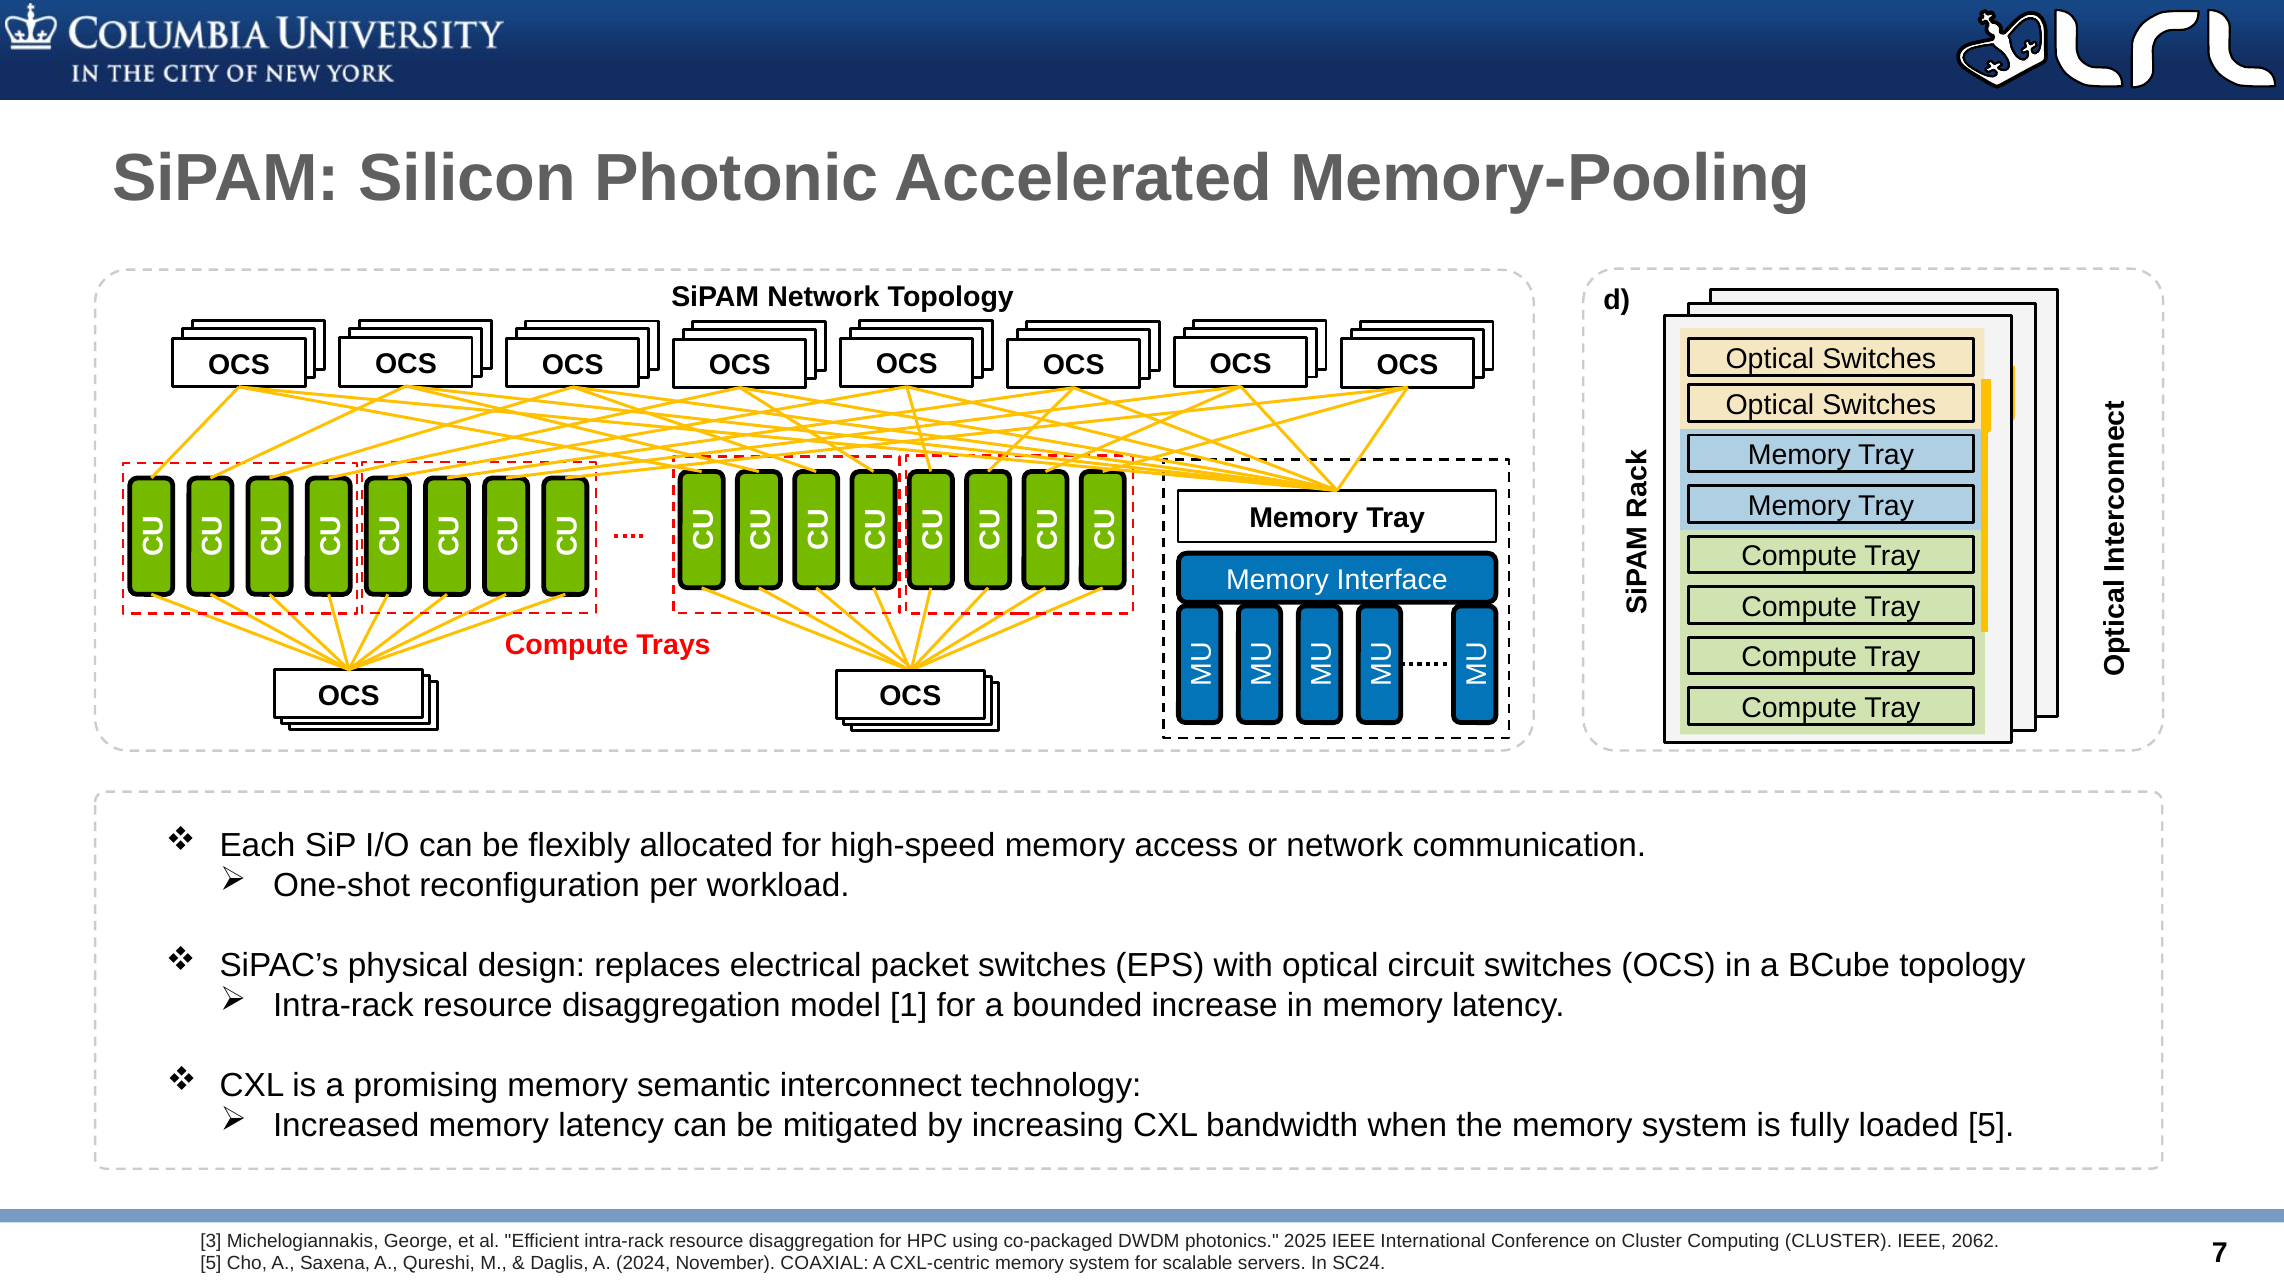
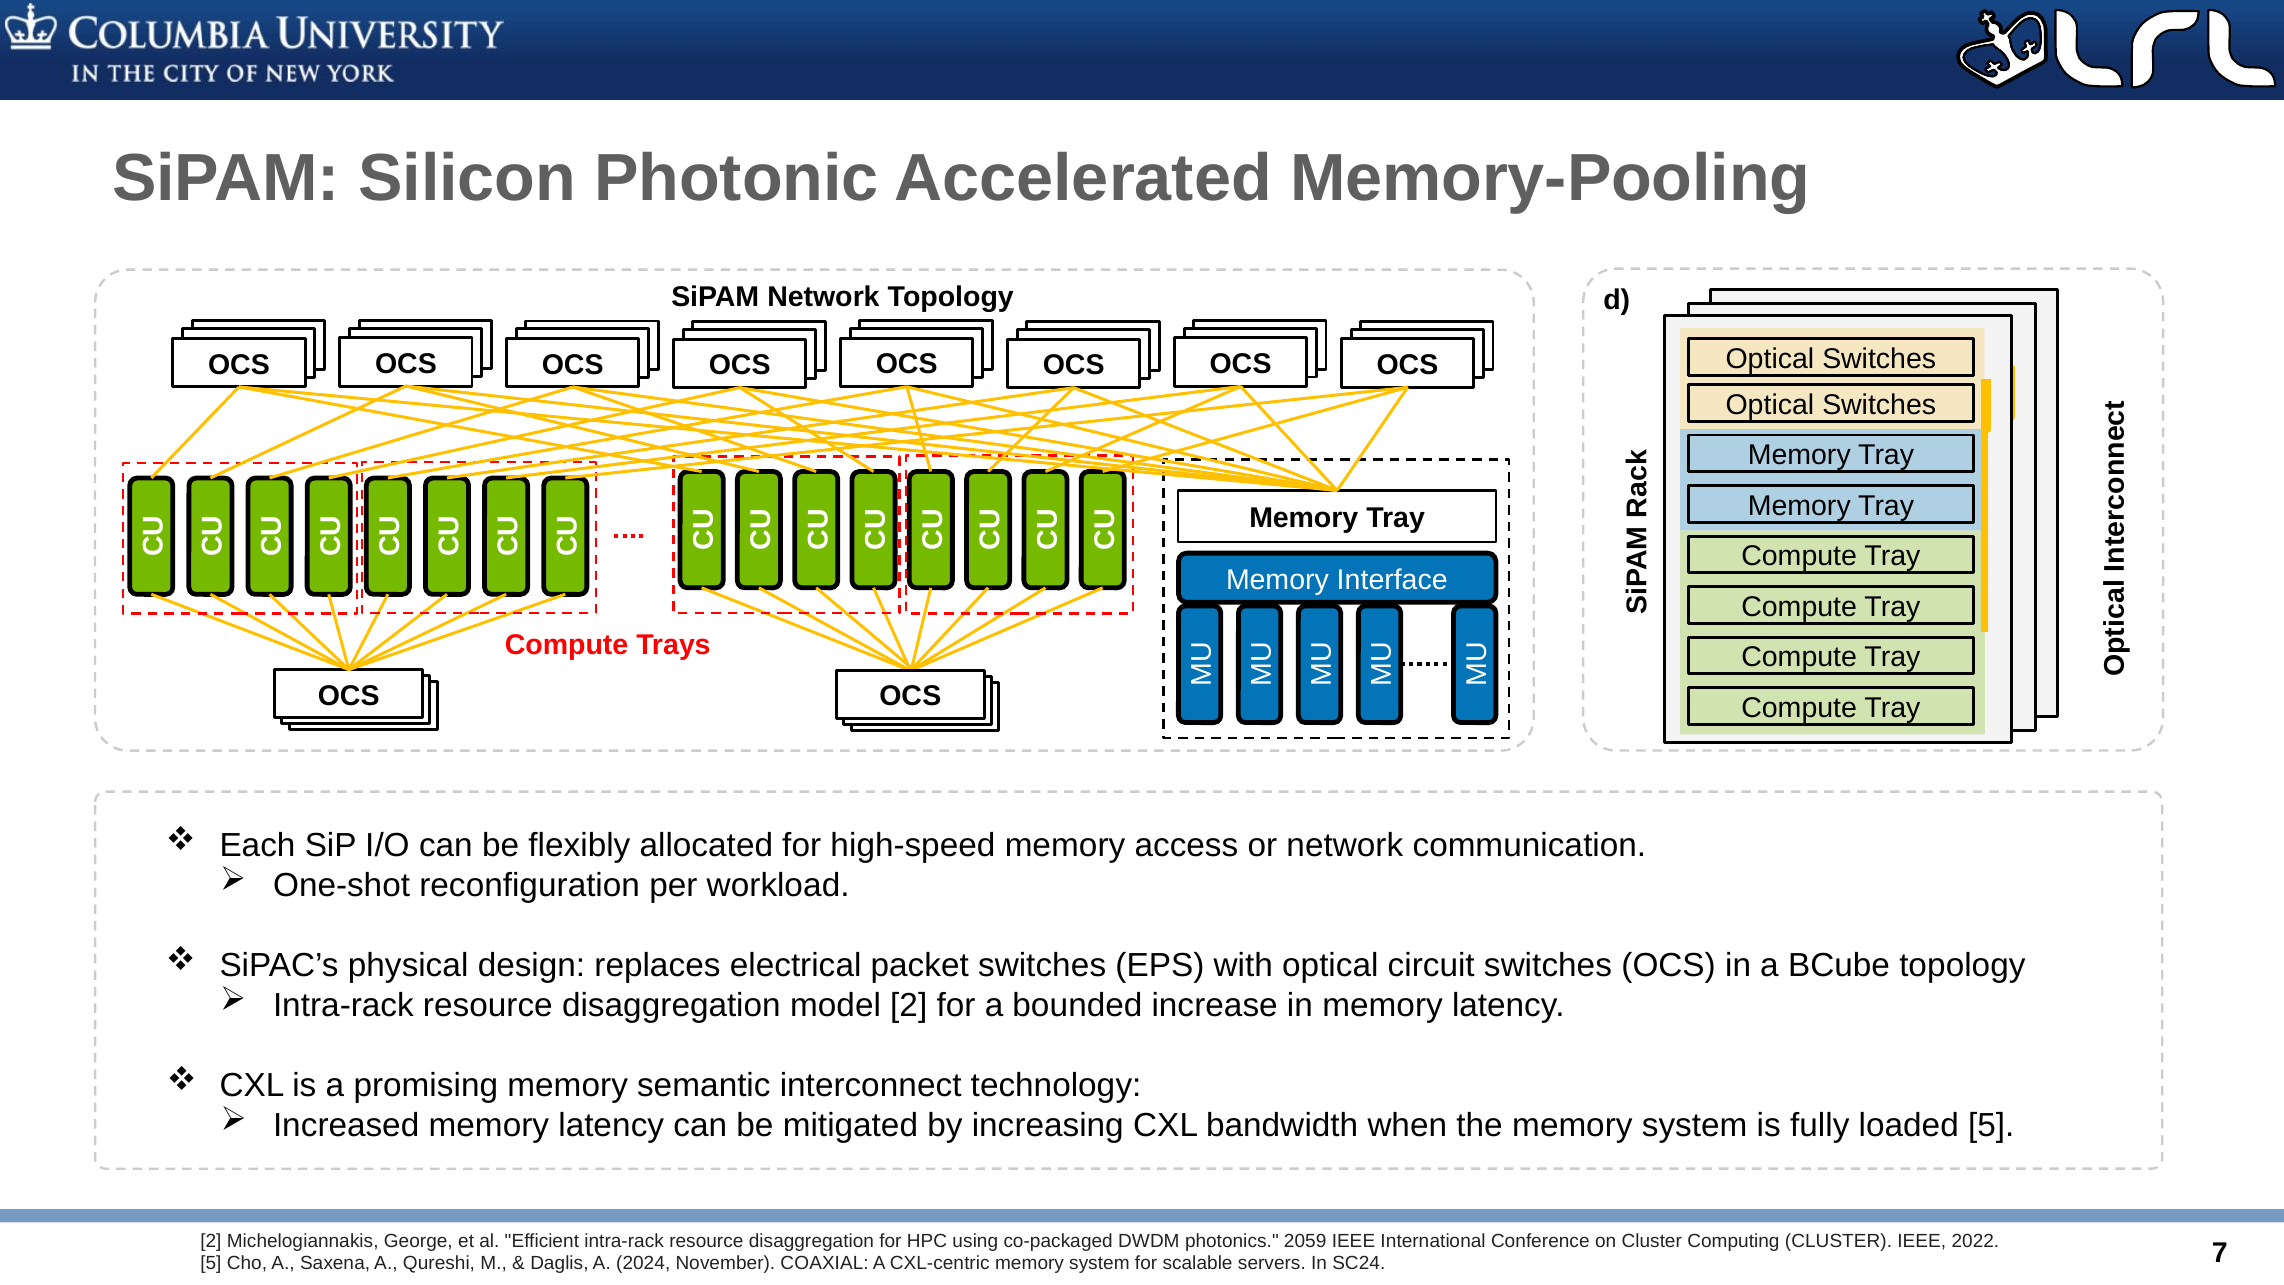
model 1: 1 -> 2
3 at (211, 1240): 3 -> 2
2025: 2025 -> 2059
2062: 2062 -> 2022
